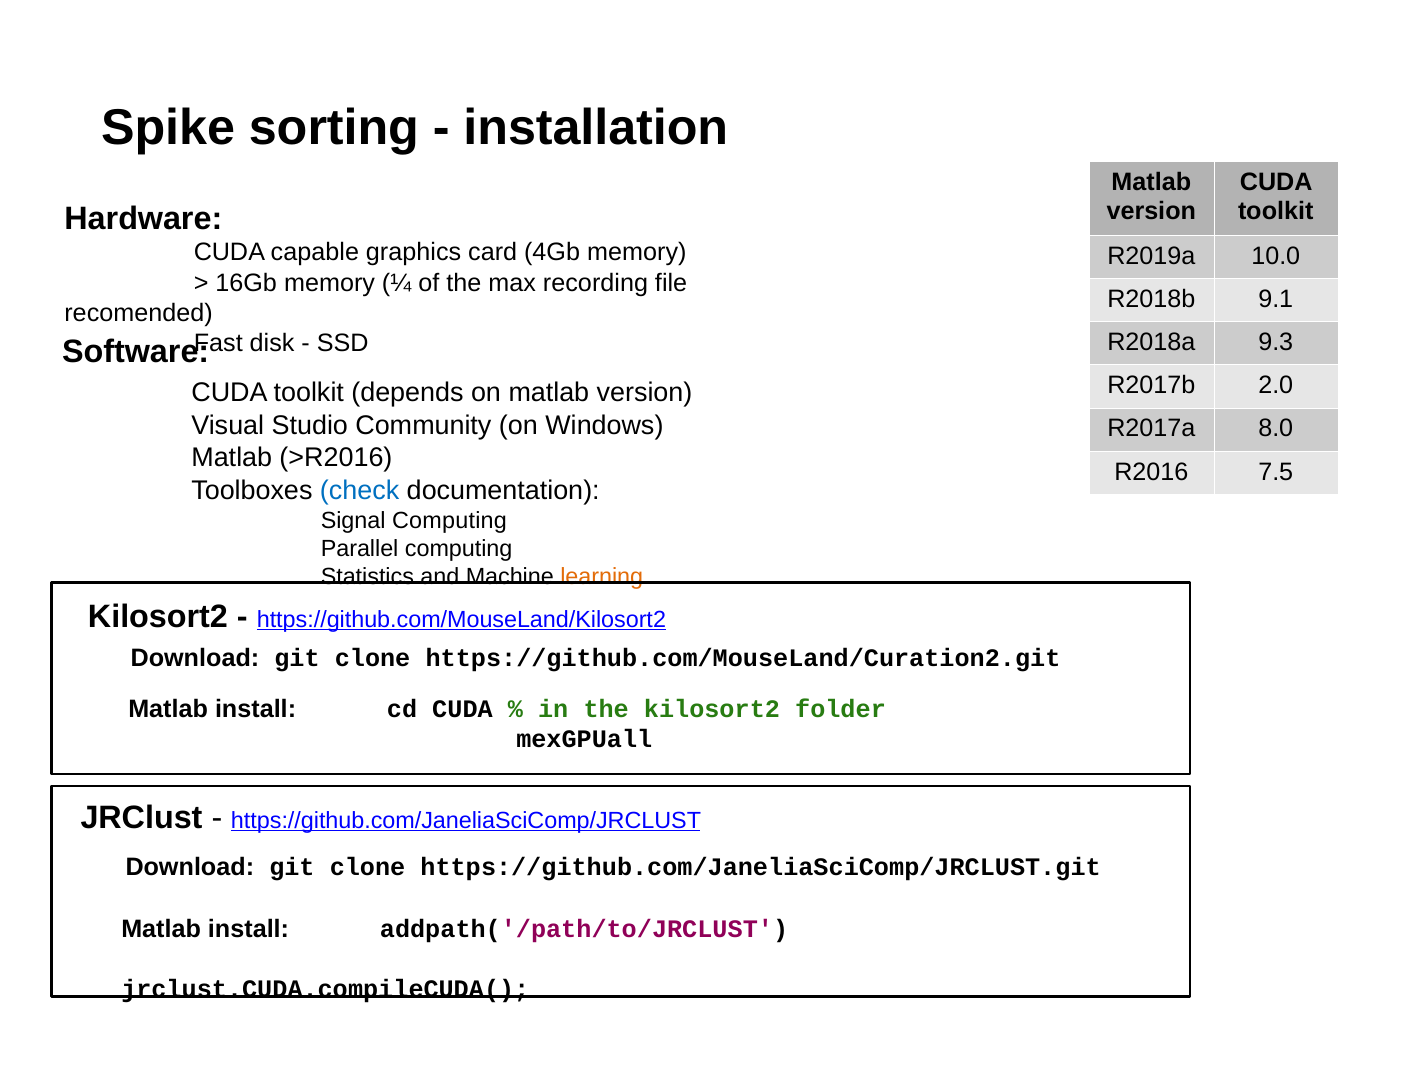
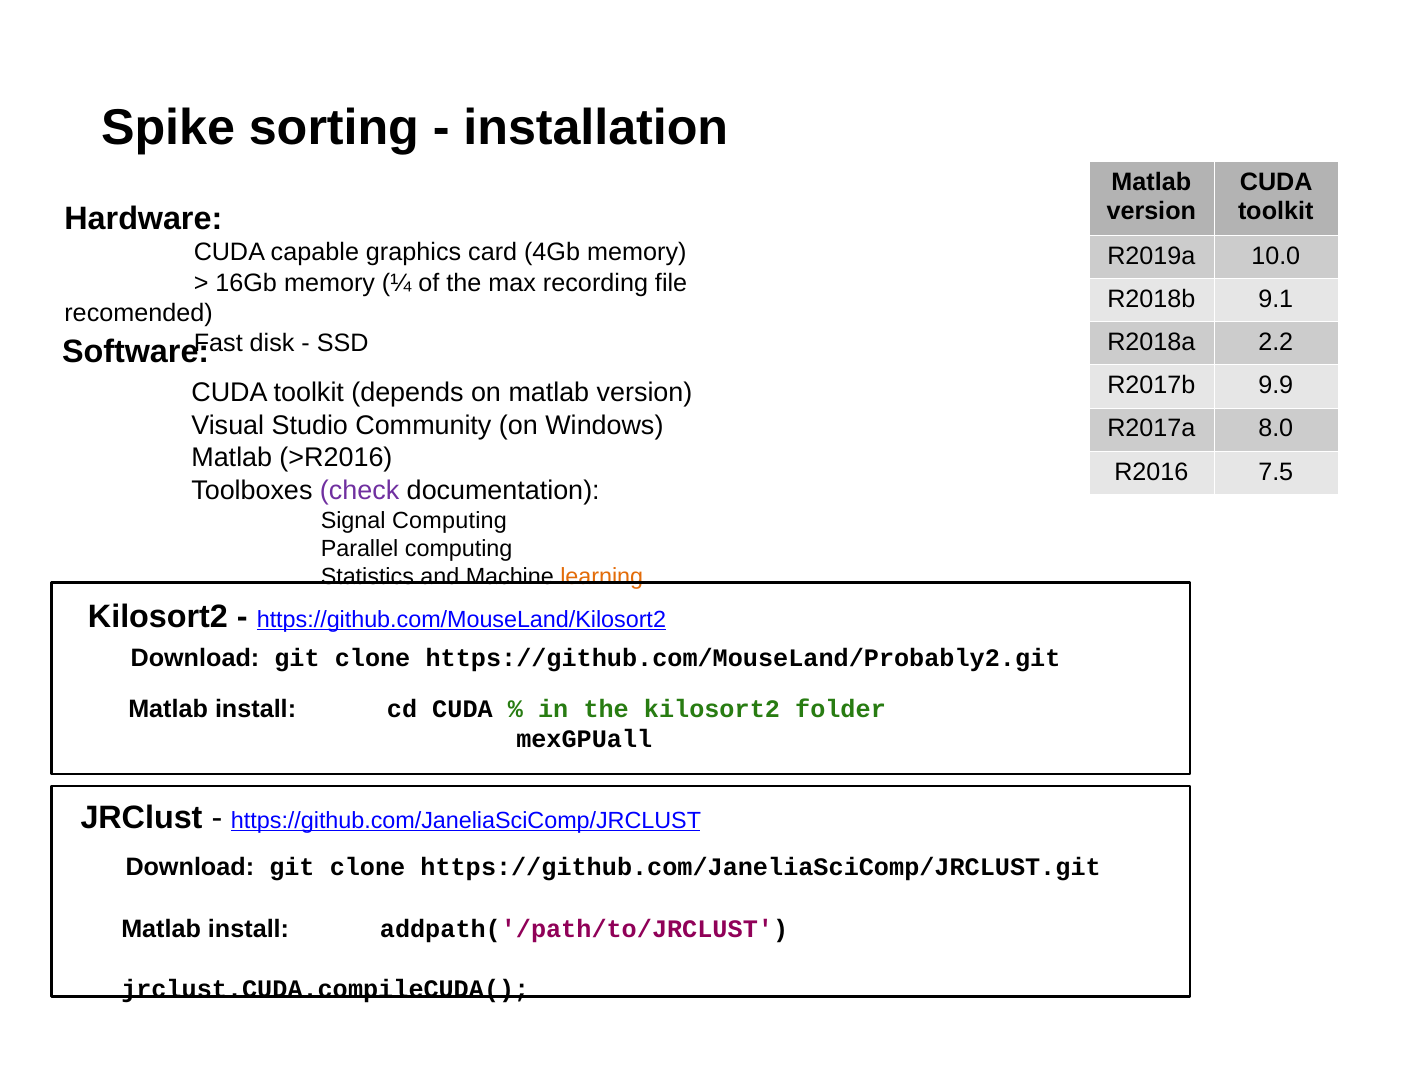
9.3: 9.3 -> 2.2
2.0: 2.0 -> 9.9
check colour: blue -> purple
https://github.com/MouseLand/Curation2.git: https://github.com/MouseLand/Curation2.git -> https://github.com/MouseLand/Probably2.git
